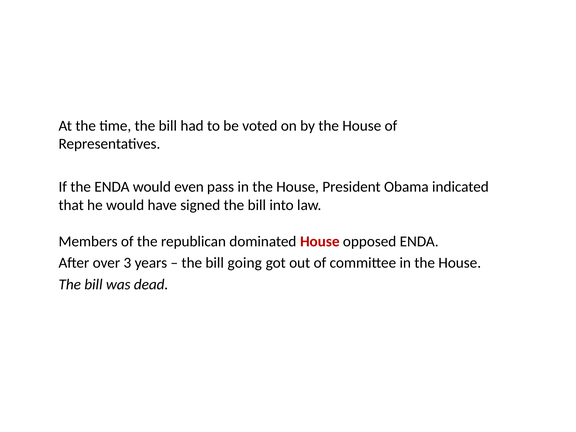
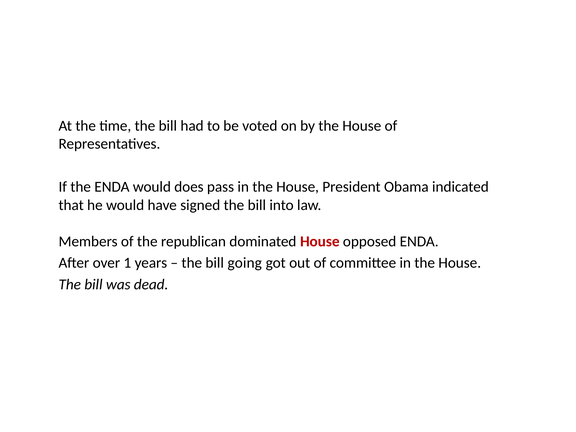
even: even -> does
3: 3 -> 1
